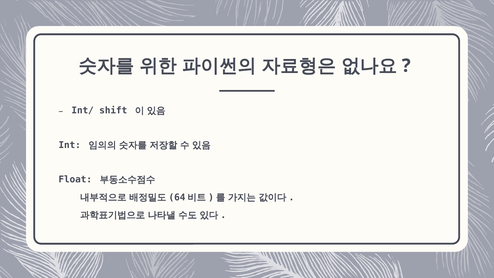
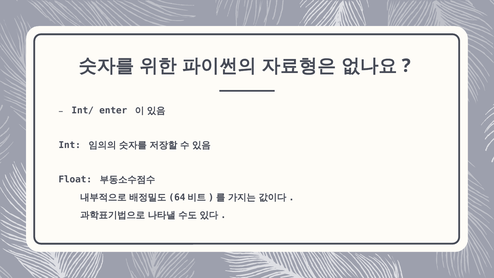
shift: shift -> enter
